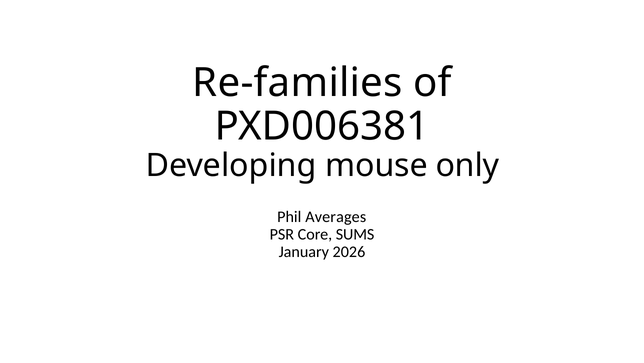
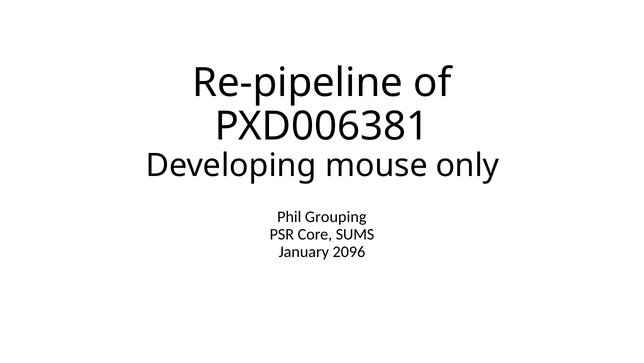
Re-families: Re-families -> Re-pipeline
Averages: Averages -> Grouping
2026: 2026 -> 2096
